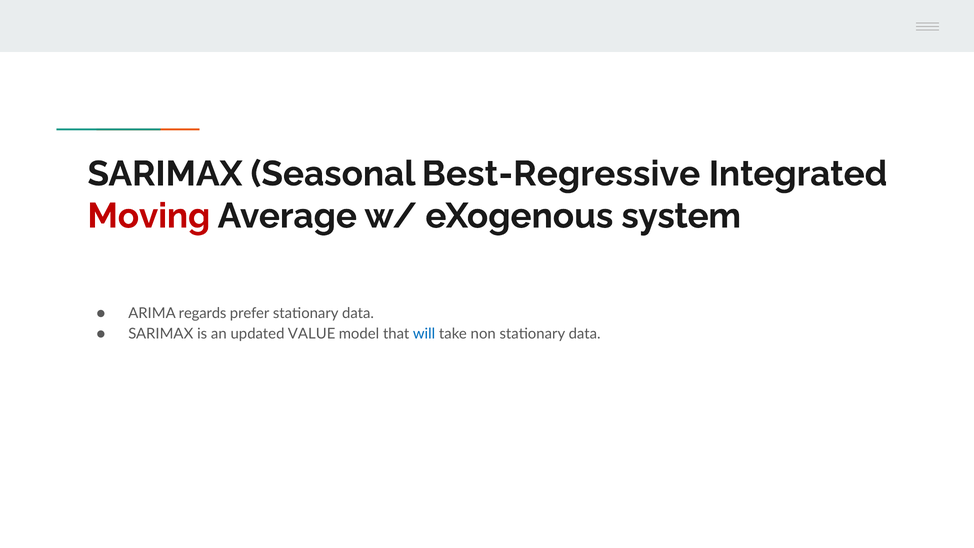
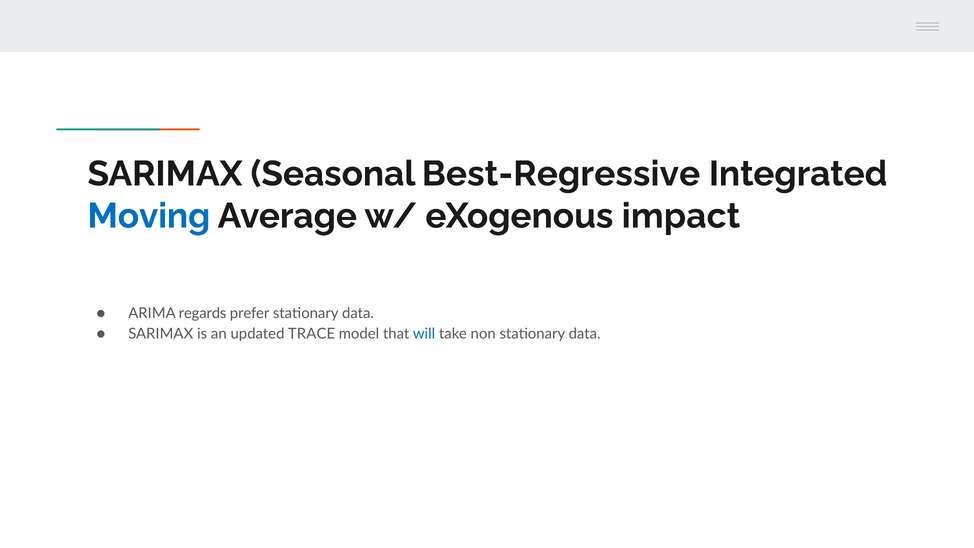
Moving colour: red -> blue
system: system -> impact
VALUE: VALUE -> TRACE
